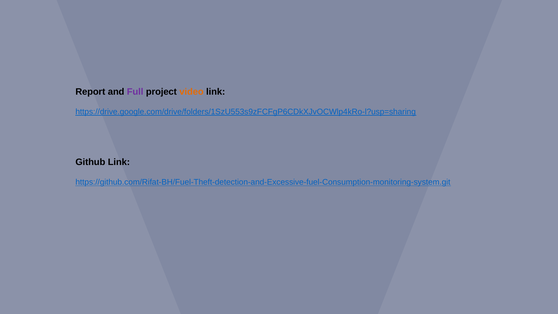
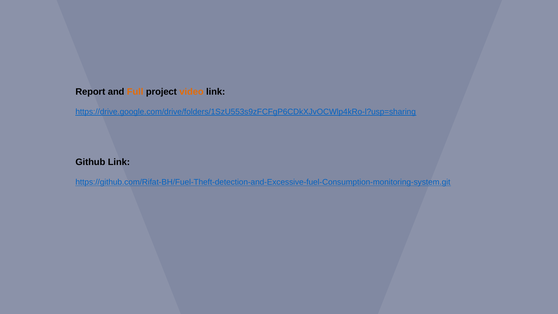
Full colour: purple -> orange
